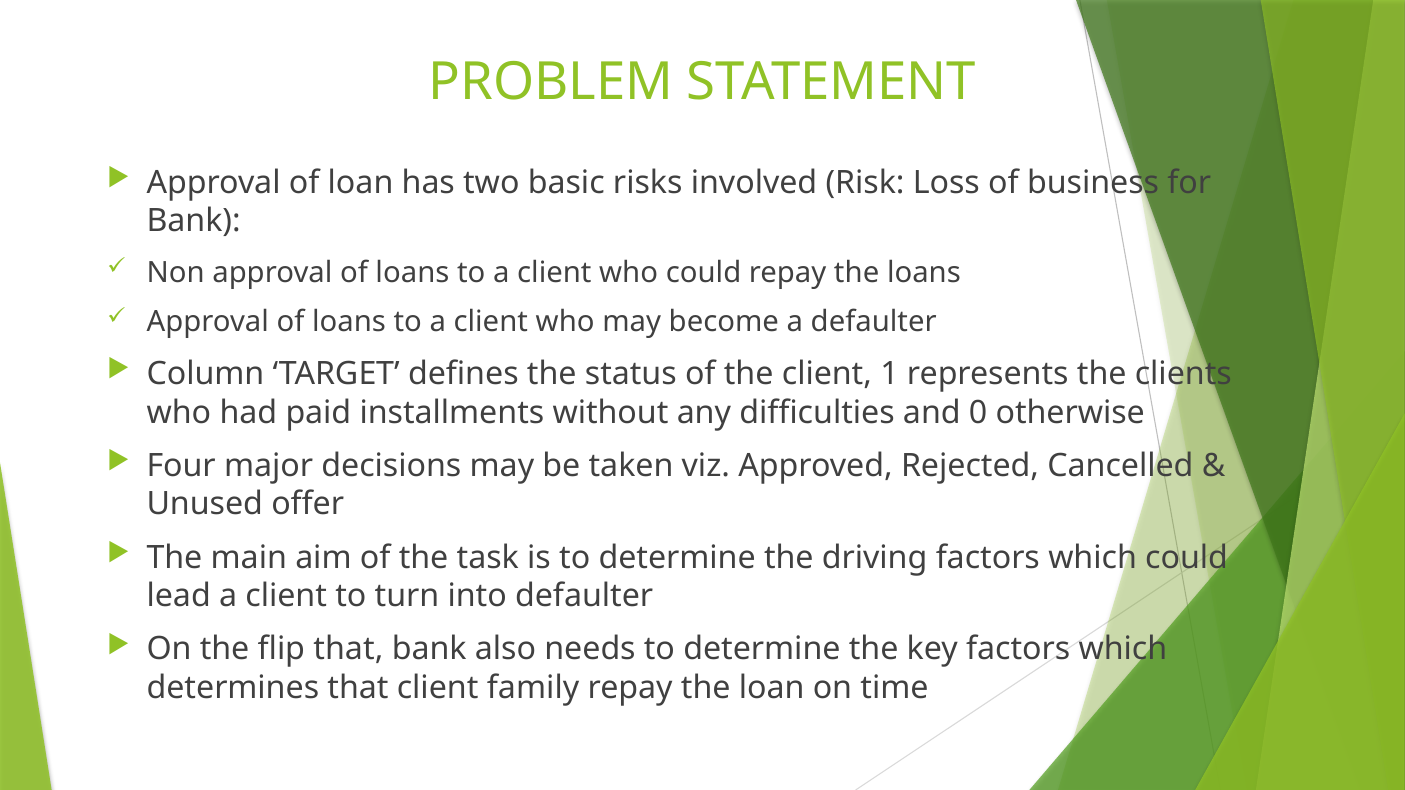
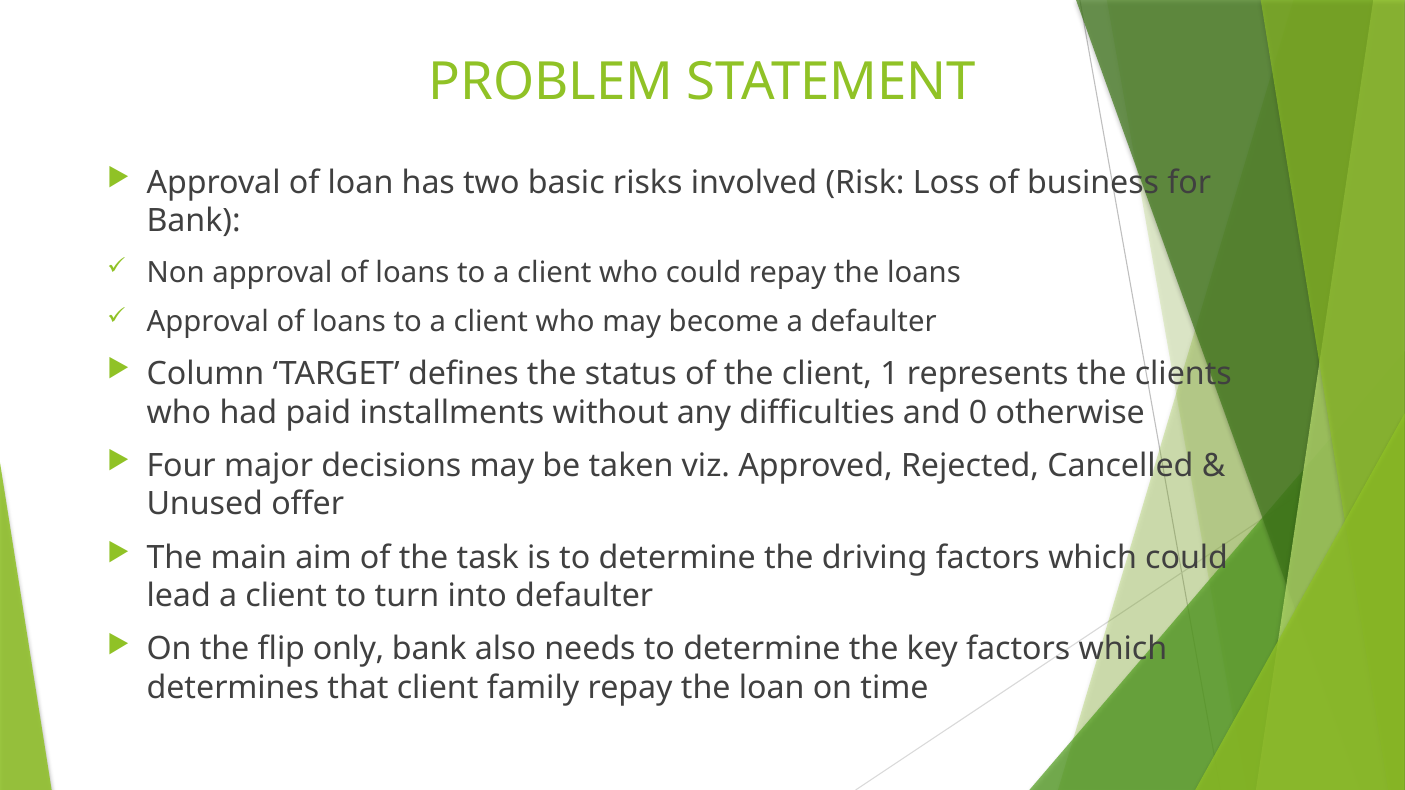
flip that: that -> only
